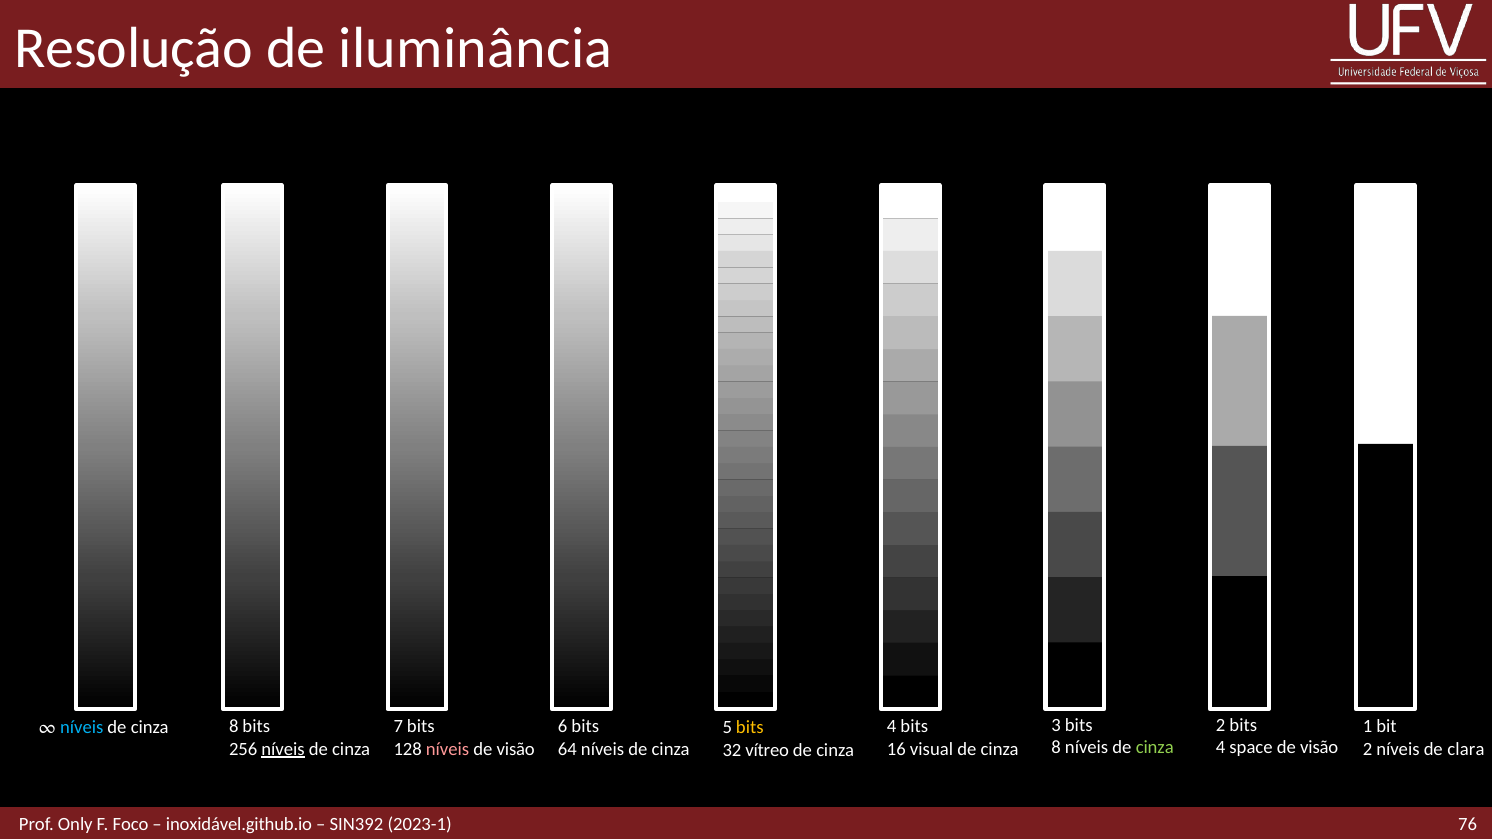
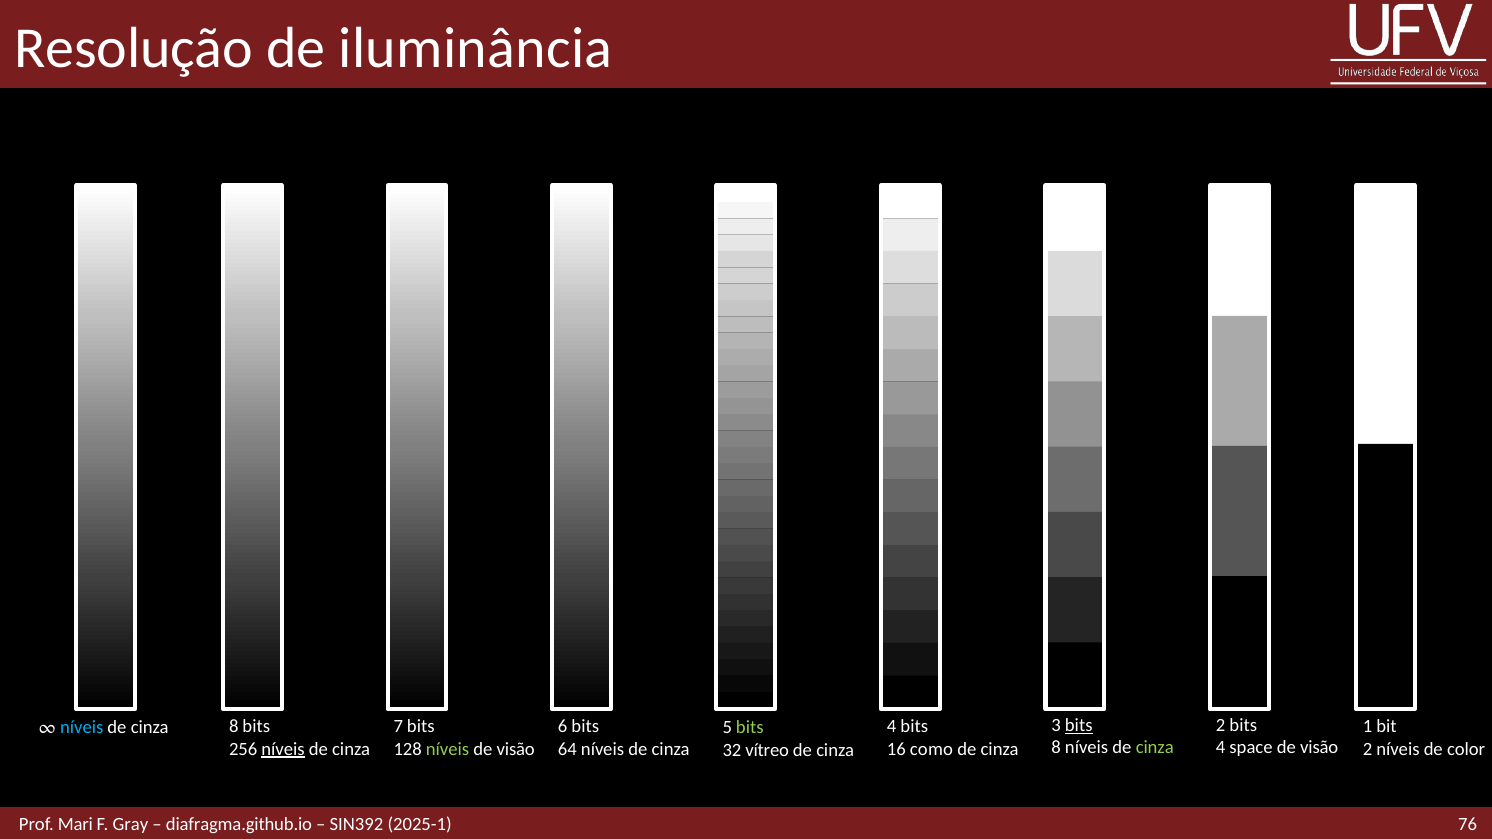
bits at (1079, 726) underline: none -> present
bits at (750, 728) colour: yellow -> light green
níveis at (447, 749) colour: pink -> light green
visual: visual -> como
clara: clara -> color
Only: Only -> Mari
Foco: Foco -> Gray
inoxidável.github.io: inoxidável.github.io -> diafragma.github.io
2023-1: 2023-1 -> 2025-1
